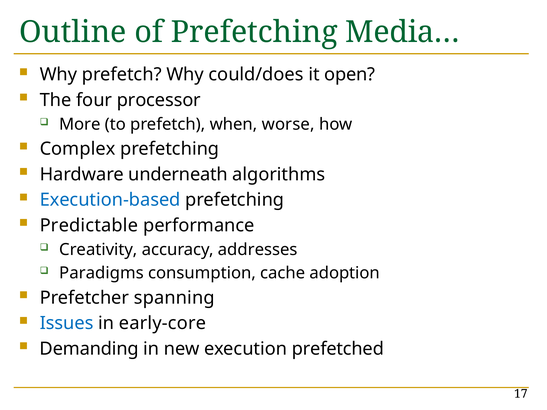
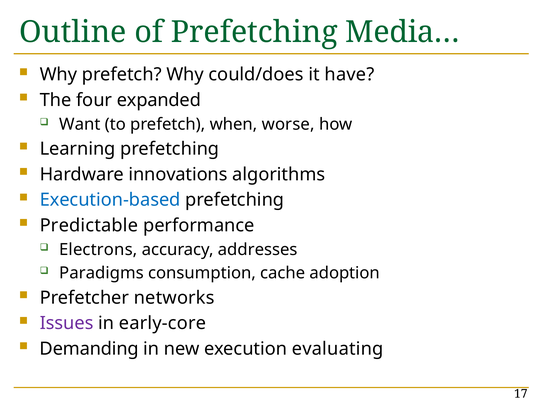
open: open -> have
processor: processor -> expanded
More: More -> Want
Complex: Complex -> Learning
underneath: underneath -> innovations
Creativity: Creativity -> Electrons
spanning: spanning -> networks
Issues colour: blue -> purple
prefetched: prefetched -> evaluating
